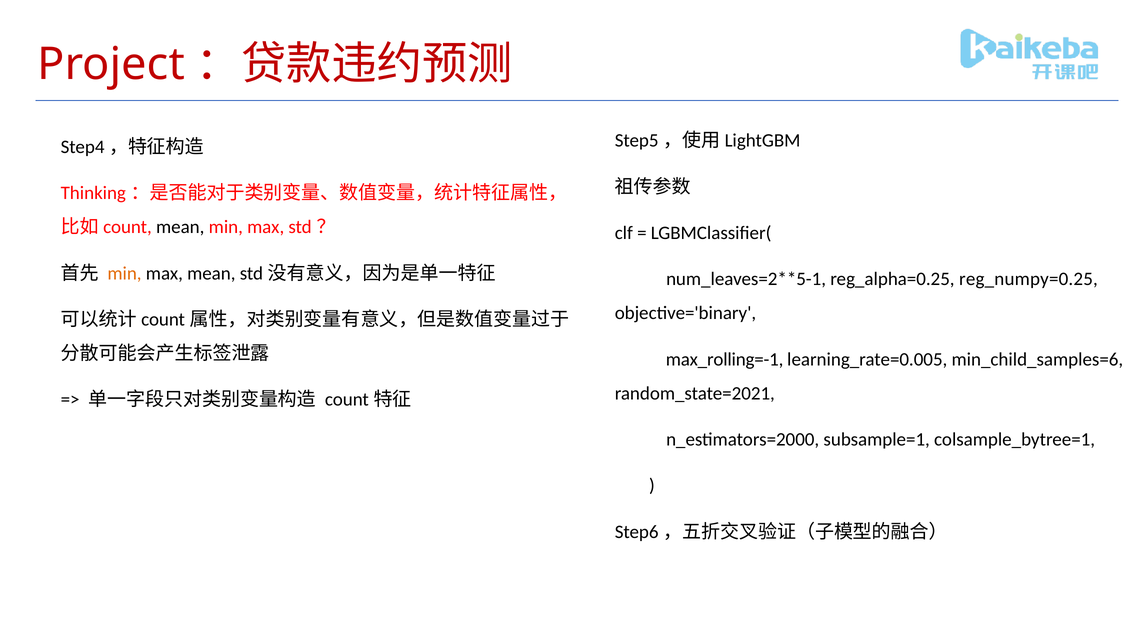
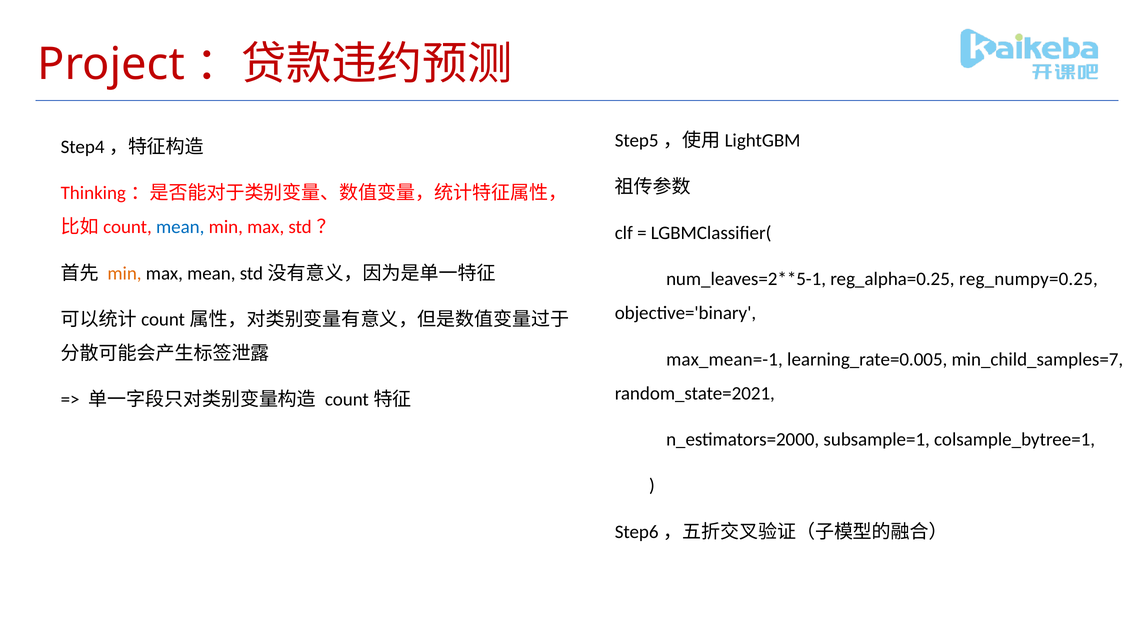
mean at (180, 227) colour: black -> blue
max_rolling=-1: max_rolling=-1 -> max_mean=-1
min_child_samples=6: min_child_samples=6 -> min_child_samples=7
